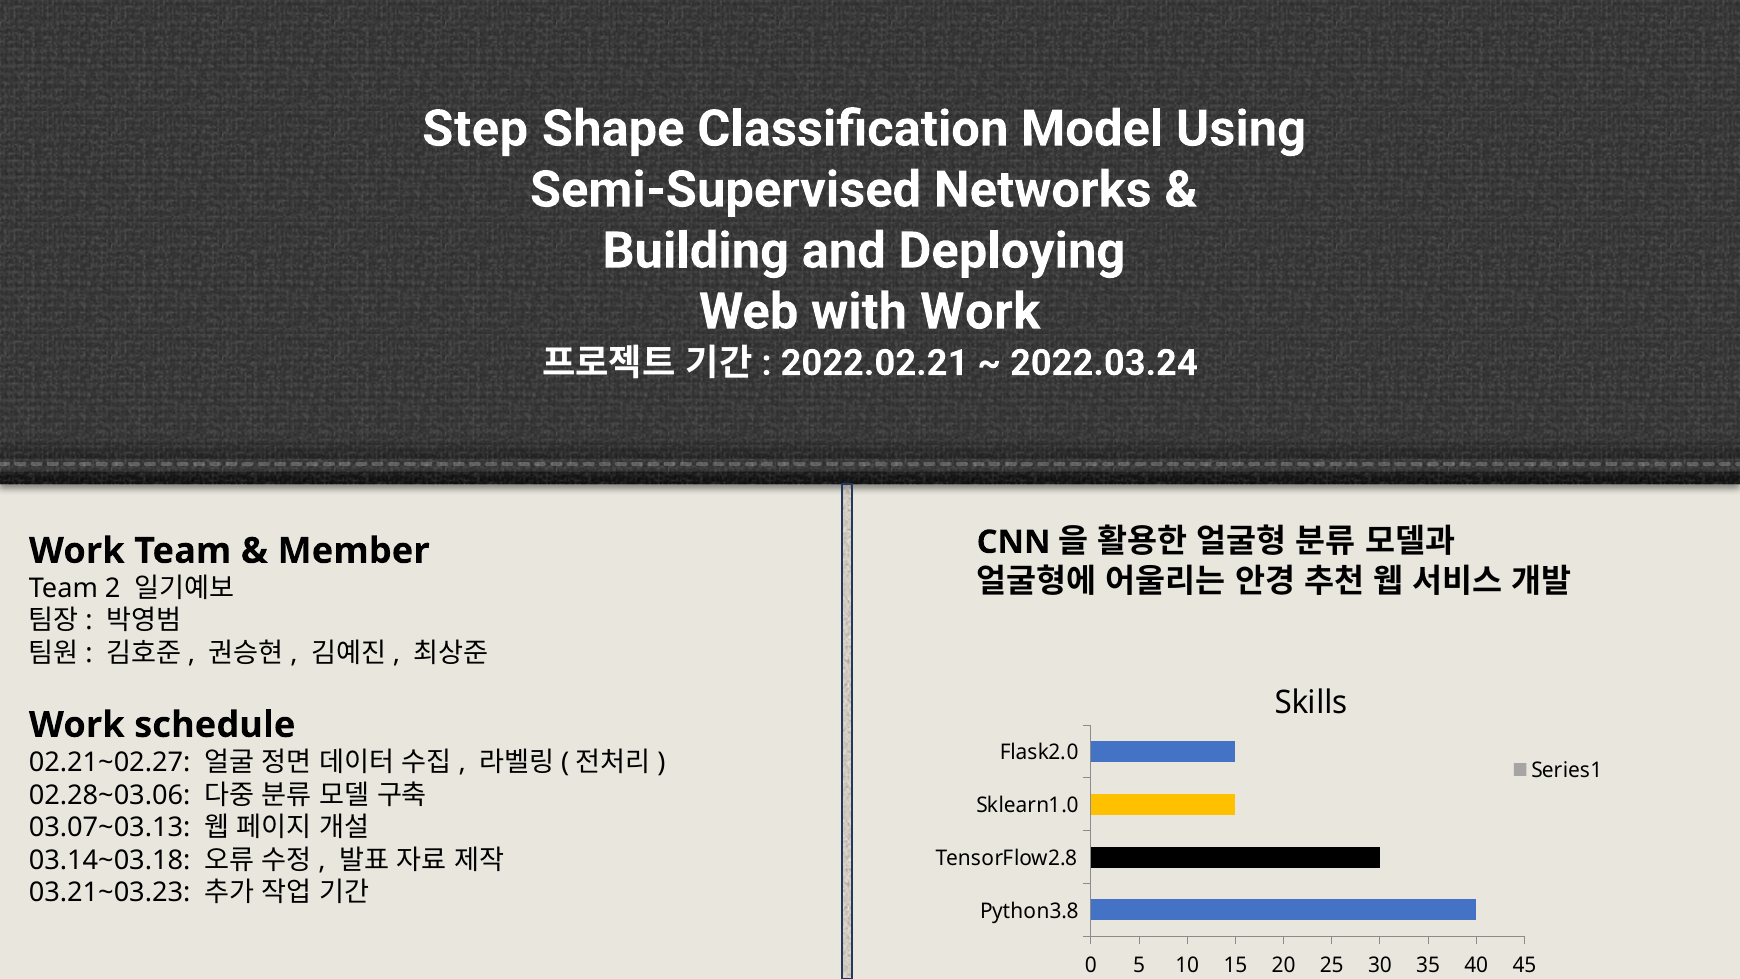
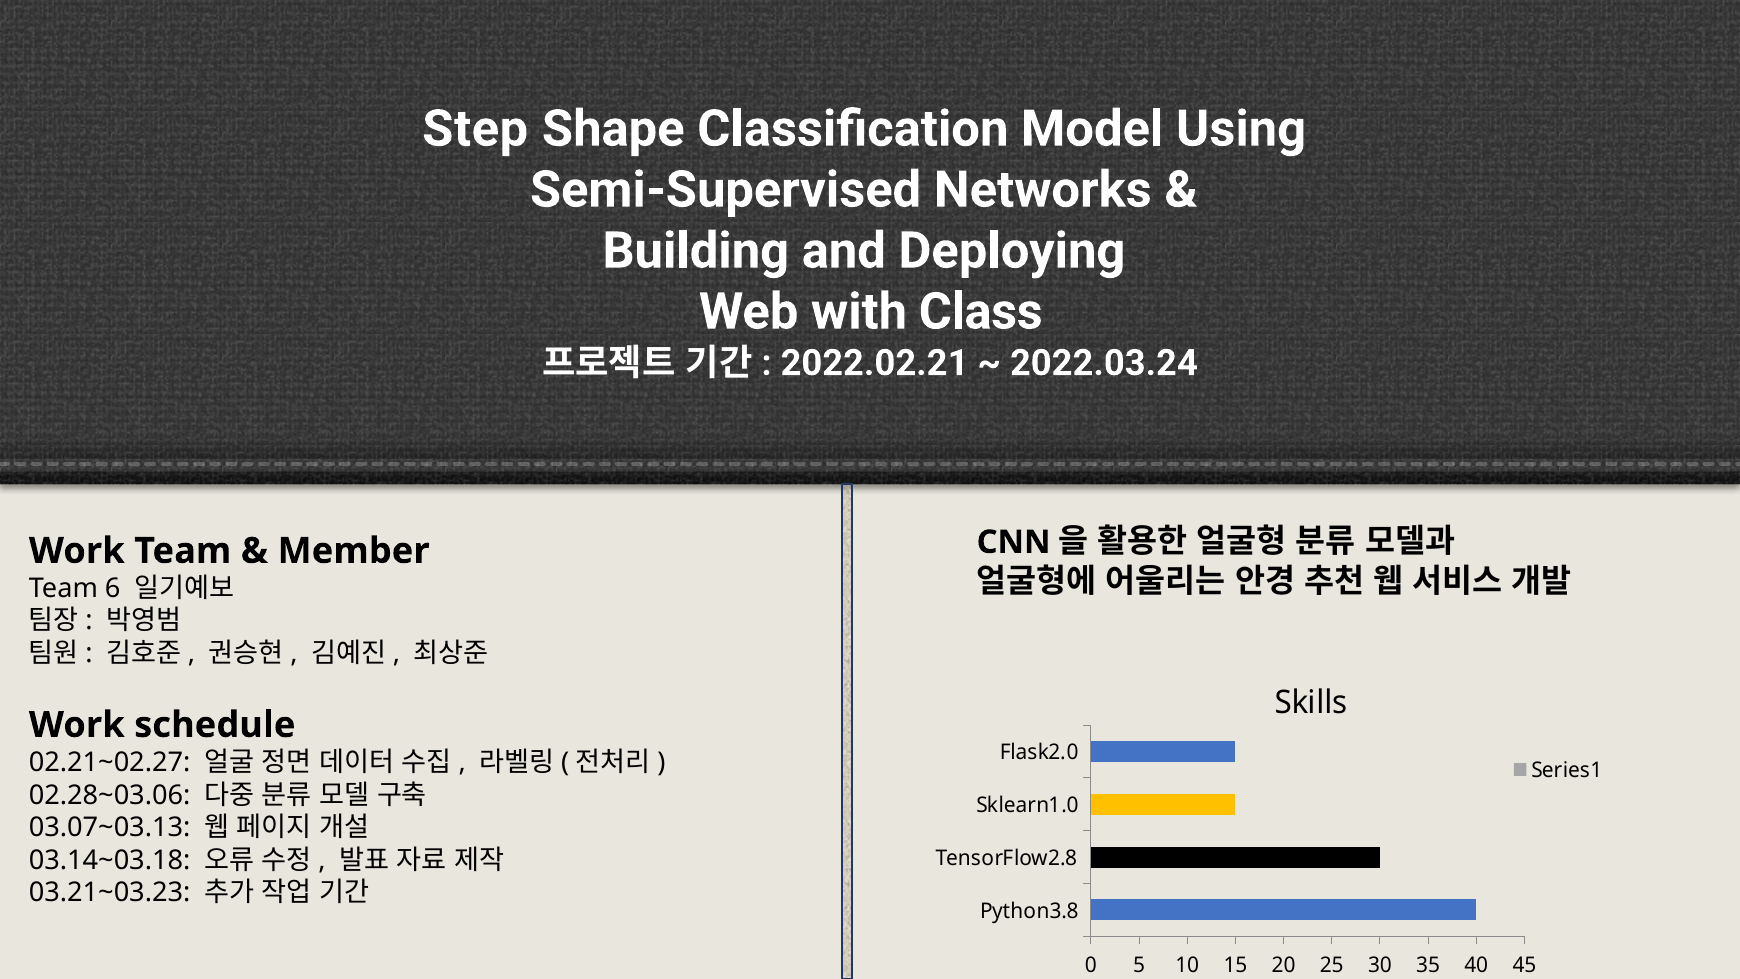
with Work: Work -> Class
2: 2 -> 6
